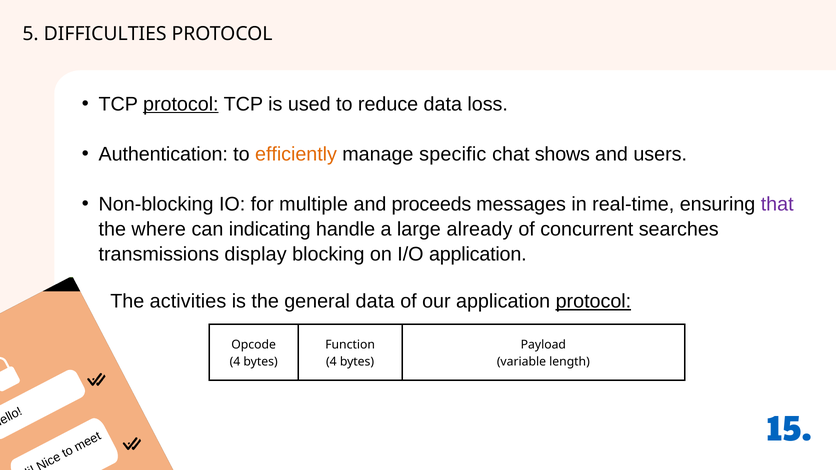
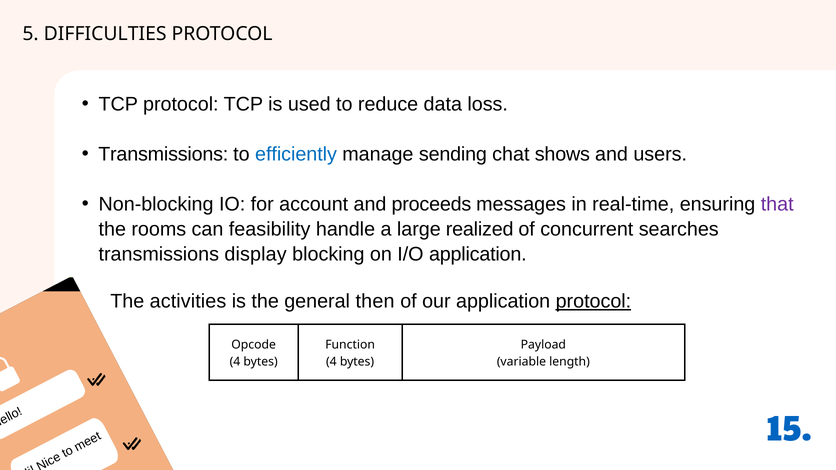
protocol at (181, 104) underline: present -> none
Authentication at (163, 154): Authentication -> Transmissions
efficiently colour: orange -> blue
specific: specific -> sending
multiple: multiple -> account
where: where -> rooms
indicating: indicating -> feasibility
already: already -> realized
general data: data -> then
